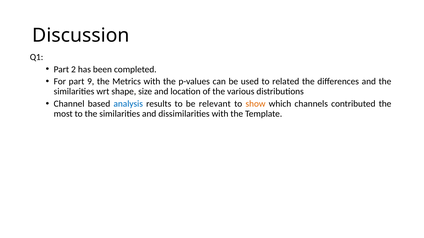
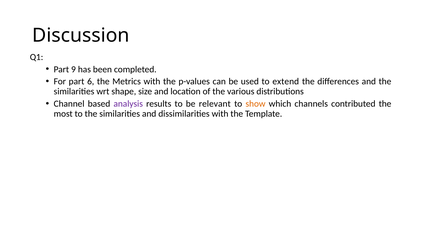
2: 2 -> 9
9: 9 -> 6
related: related -> extend
analysis colour: blue -> purple
